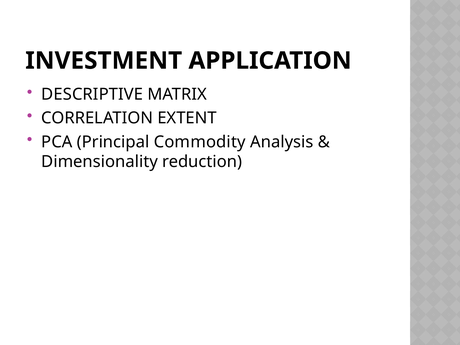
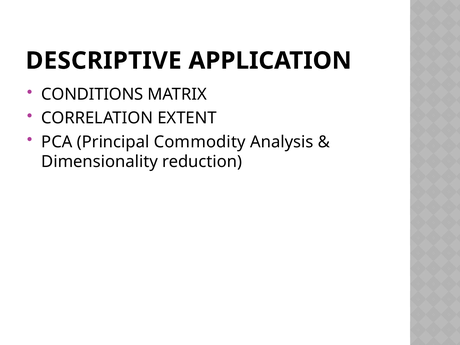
INVESTMENT: INVESTMENT -> DESCRIPTIVE
DESCRIPTIVE: DESCRIPTIVE -> CONDITIONS
